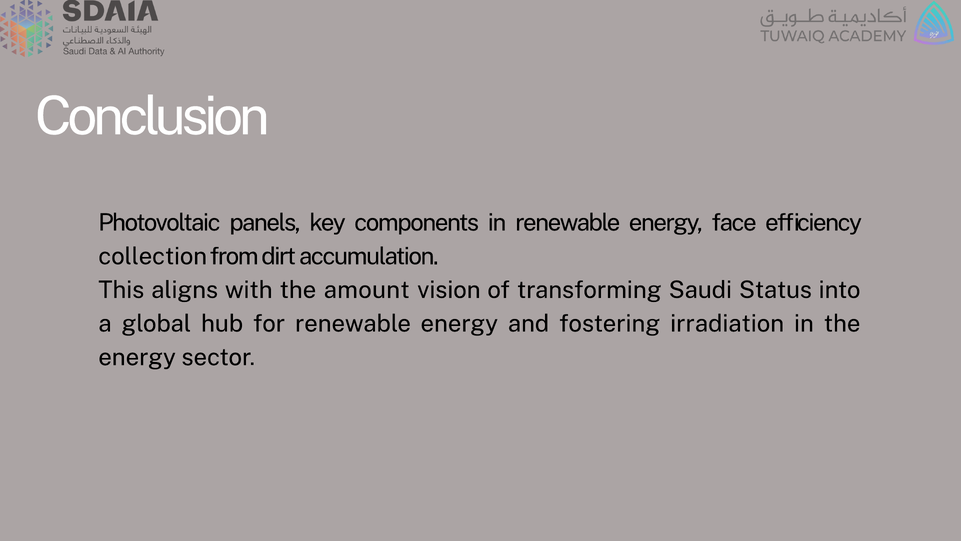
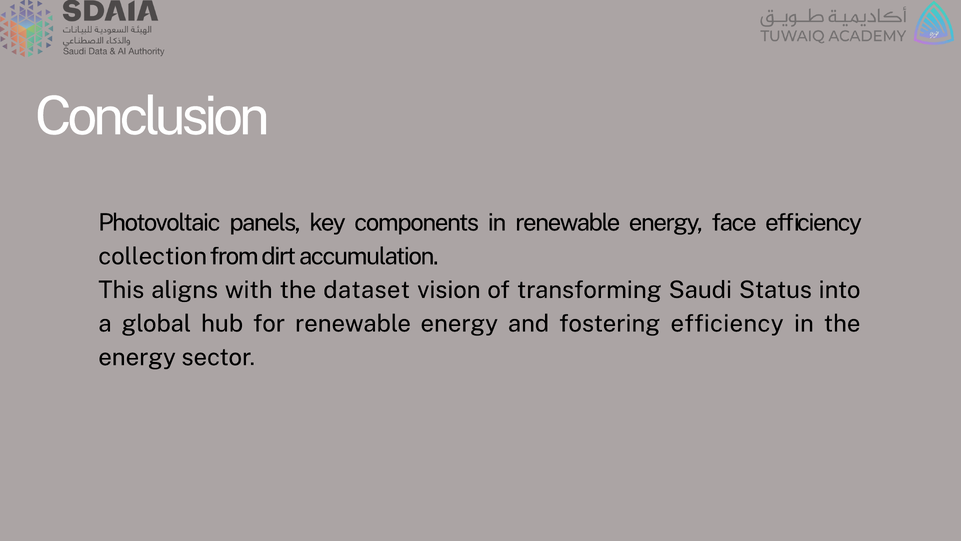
amount: amount -> dataset
fostering irradiation: irradiation -> efficiency
